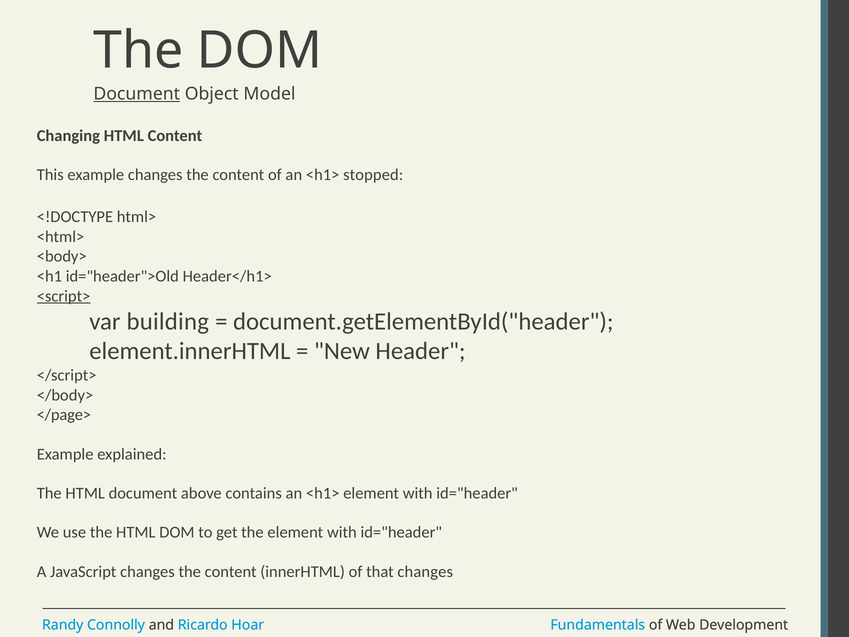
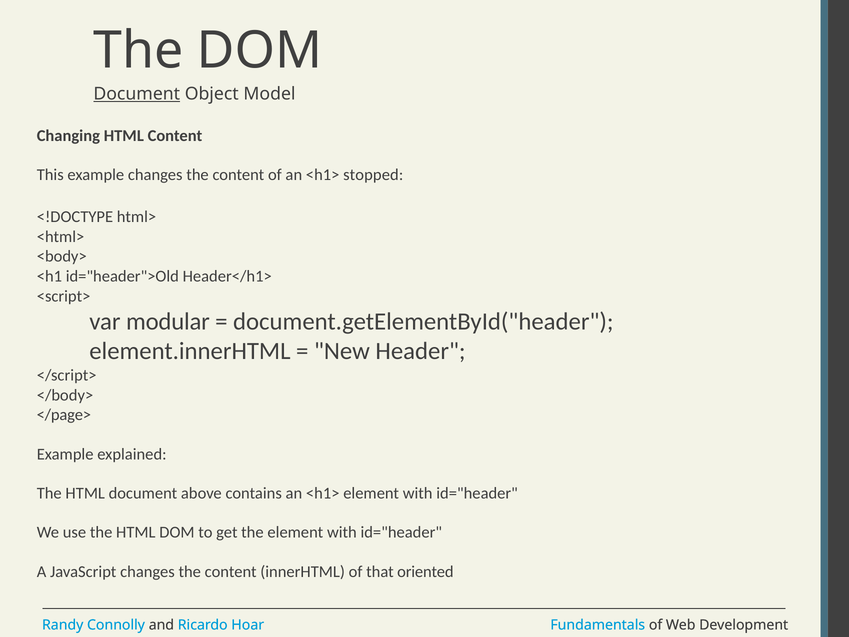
<script> underline: present -> none
building: building -> modular
that changes: changes -> oriented
